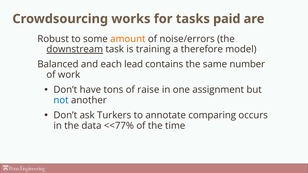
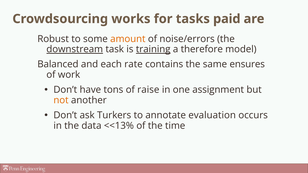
training underline: none -> present
lead: lead -> rate
number: number -> ensures
not colour: blue -> orange
comparing: comparing -> evaluation
<<77%: <<77% -> <<13%
